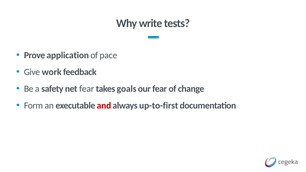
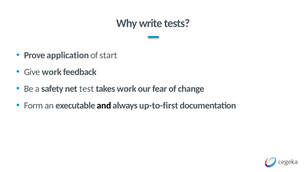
pace: pace -> start
net fear: fear -> test
takes goals: goals -> work
and colour: red -> black
